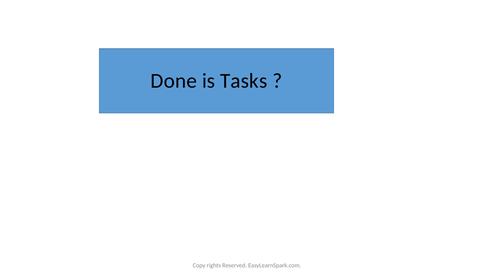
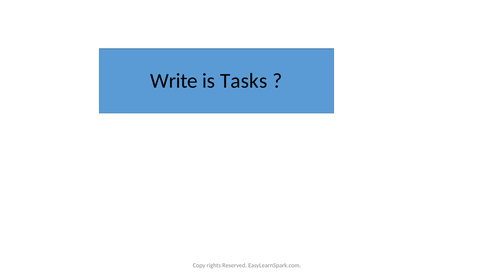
Done: Done -> Write
